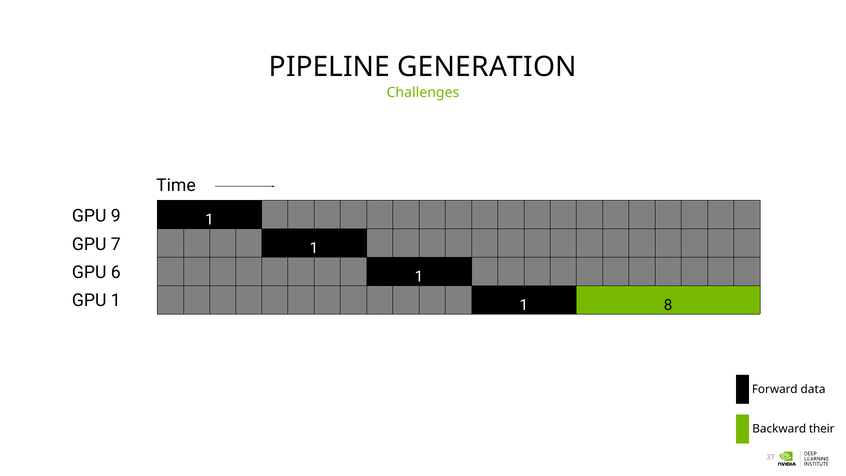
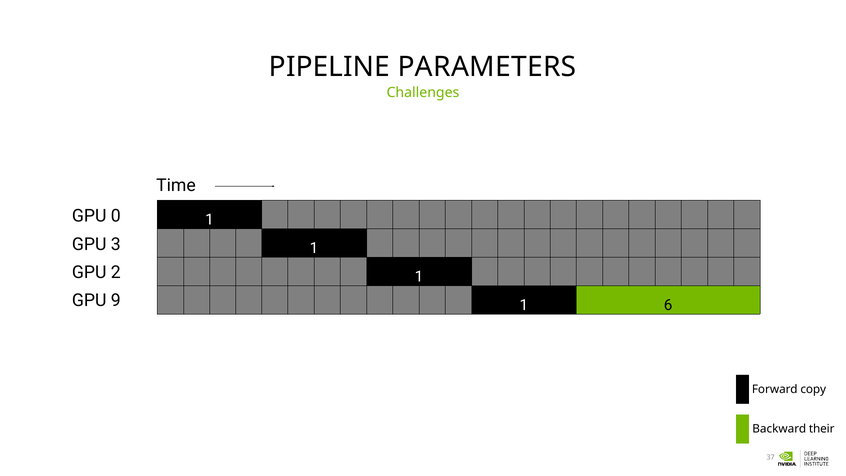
GENERATION: GENERATION -> PARAMETERS
9: 9 -> 0
7: 7 -> 3
6: 6 -> 2
GPU 1: 1 -> 9
8: 8 -> 6
data: data -> copy
